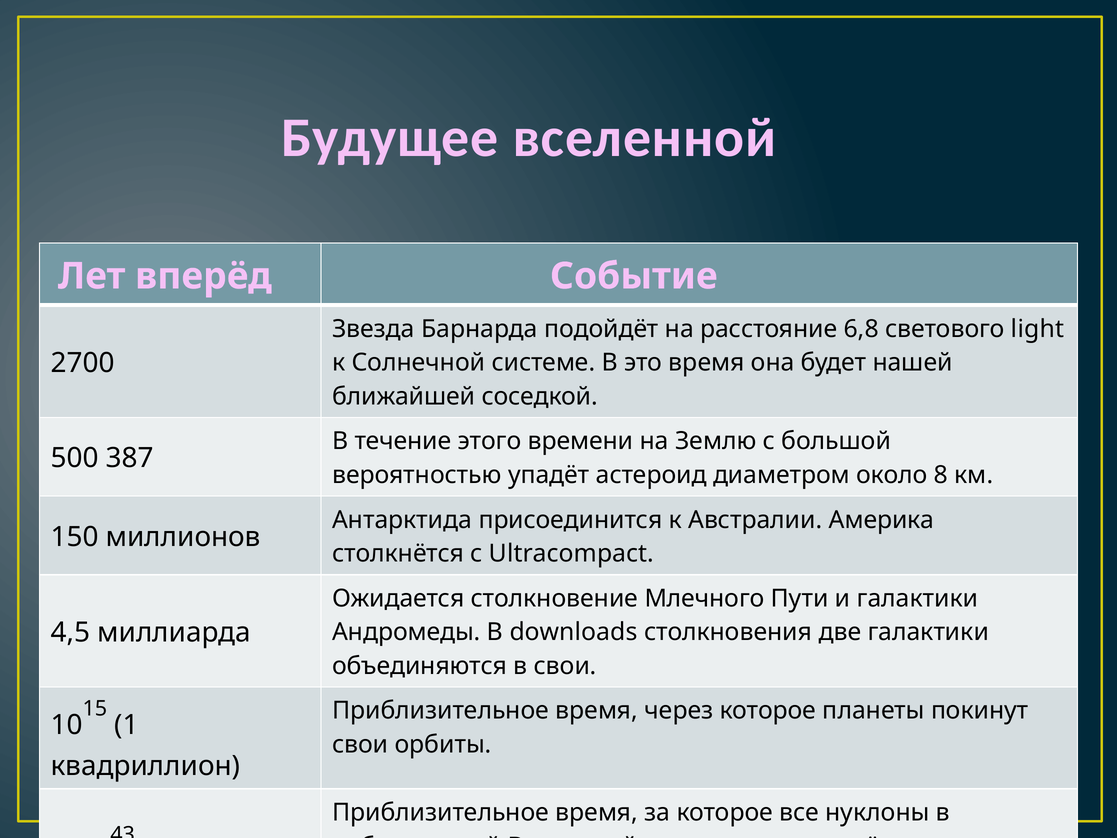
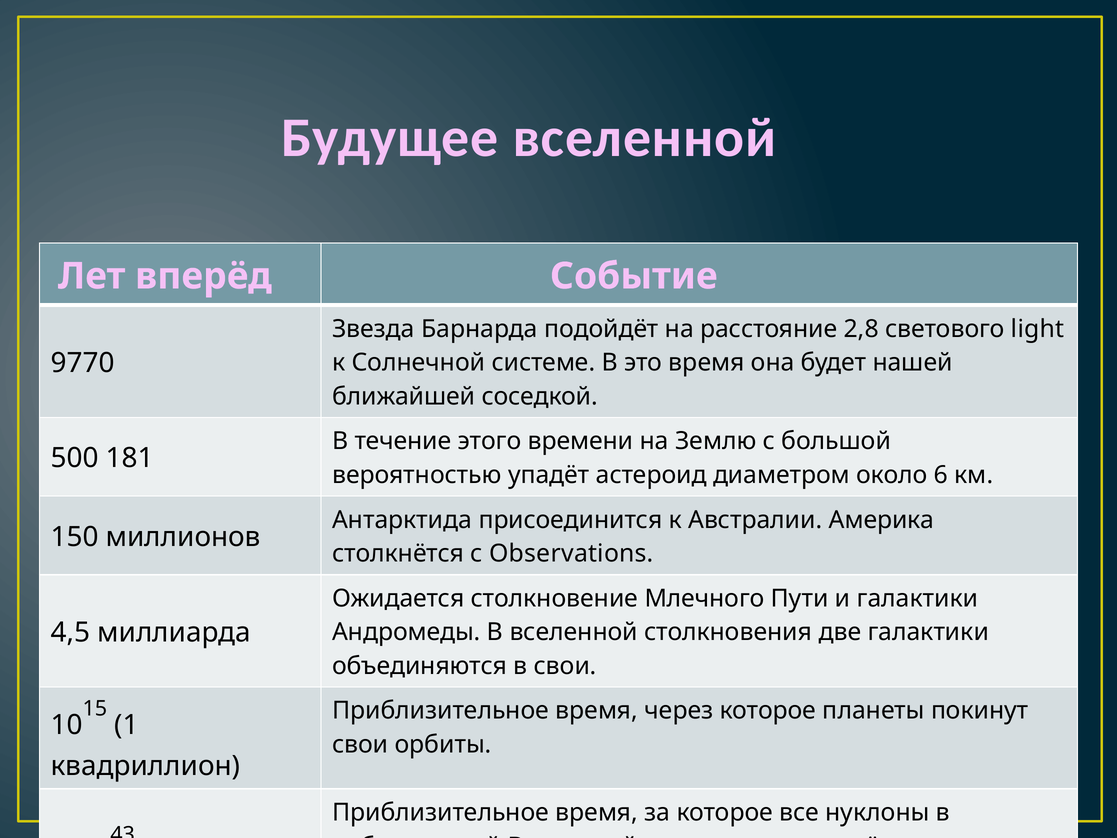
6,8: 6,8 -> 2,8
2700: 2700 -> 9770
387: 387 -> 181
8: 8 -> 6
Ultracompact: Ultracompact -> Observations
В downloads: downloads -> вселенной
